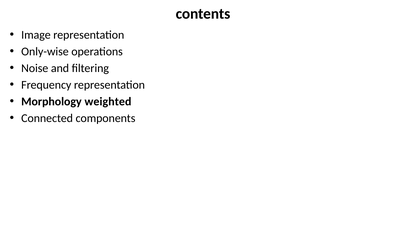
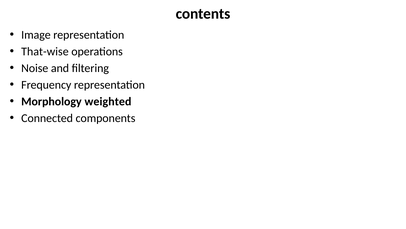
Only-wise: Only-wise -> That-wise
